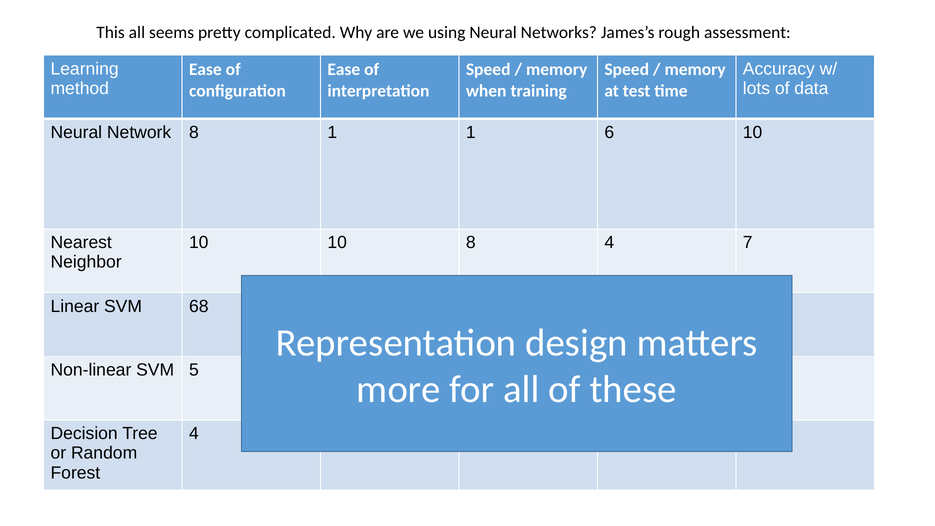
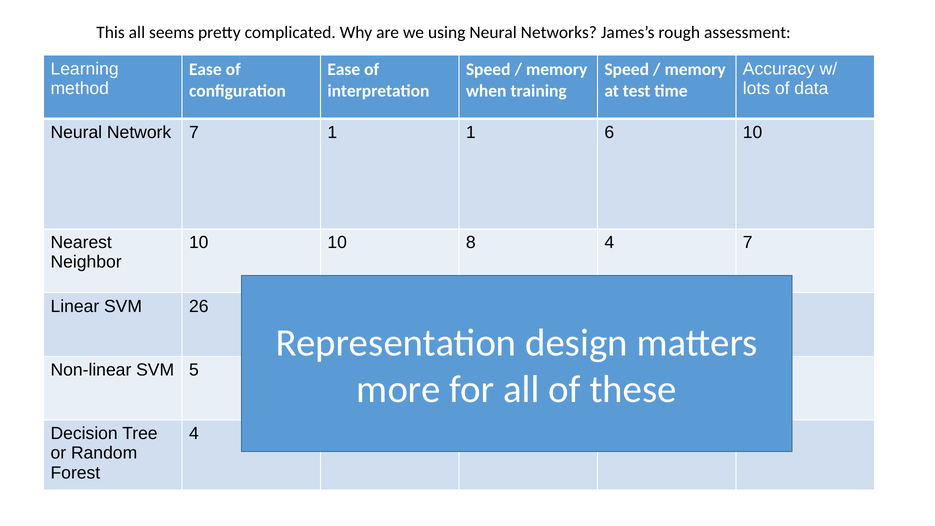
Network 8: 8 -> 7
68: 68 -> 26
